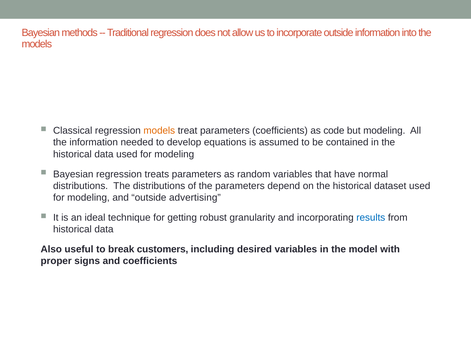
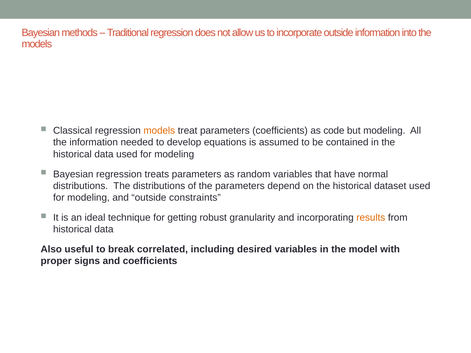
advertising: advertising -> constraints
results colour: blue -> orange
customers: customers -> correlated
